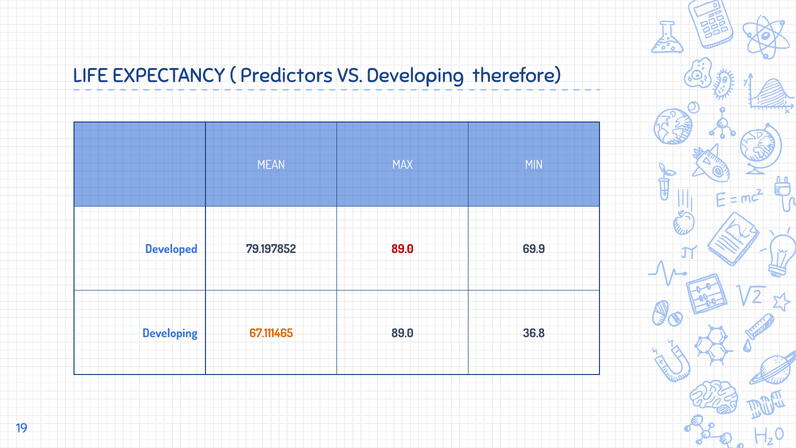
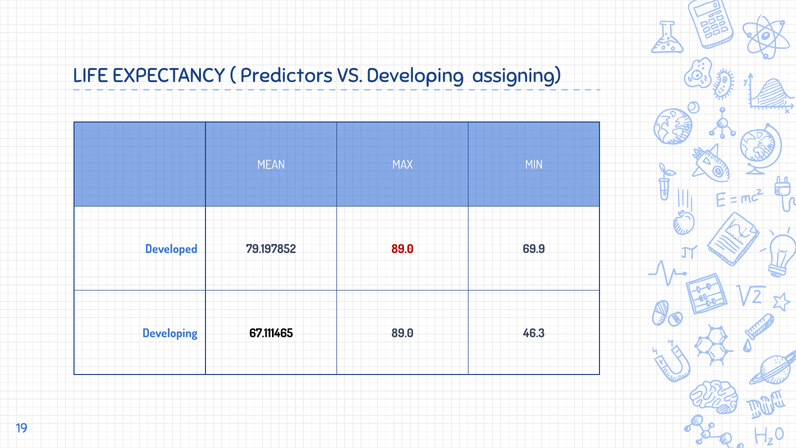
therefore: therefore -> assigning
67.111465 colour: orange -> black
36.8: 36.8 -> 46.3
